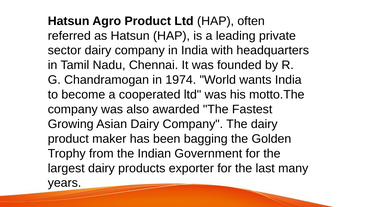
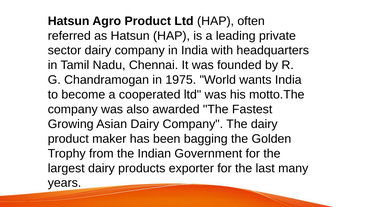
1974: 1974 -> 1975
